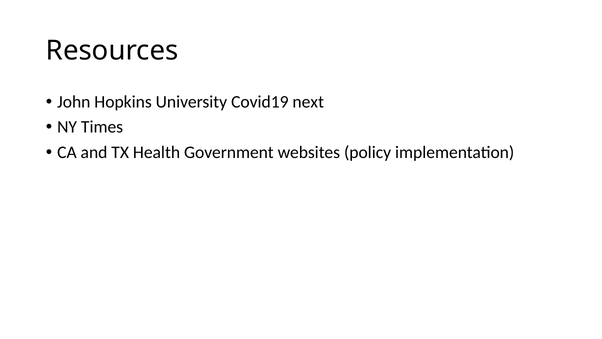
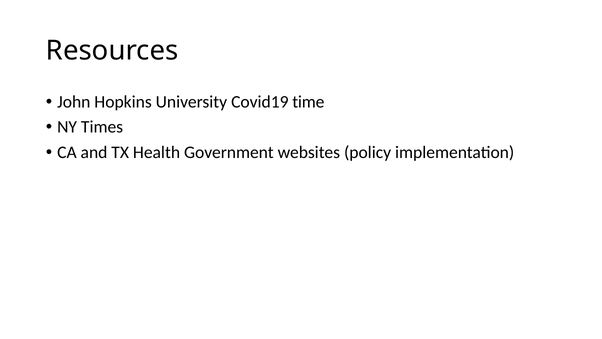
next: next -> time
